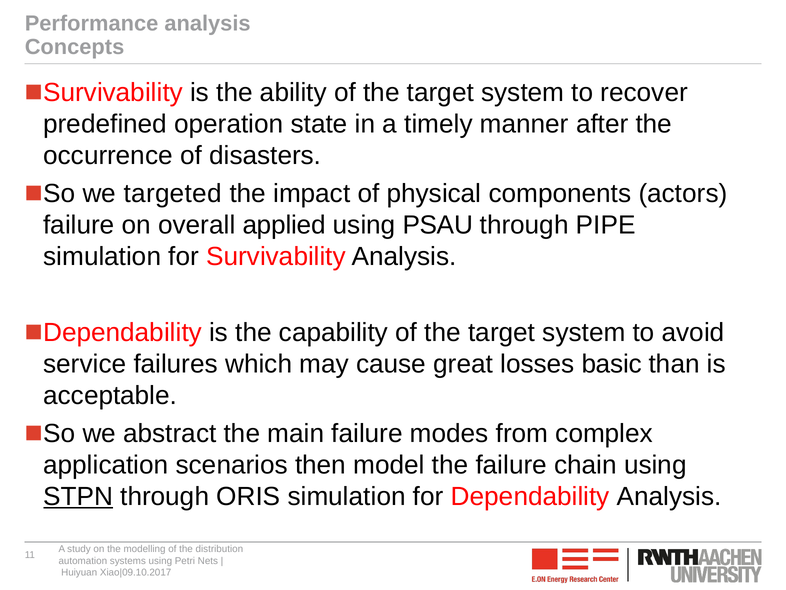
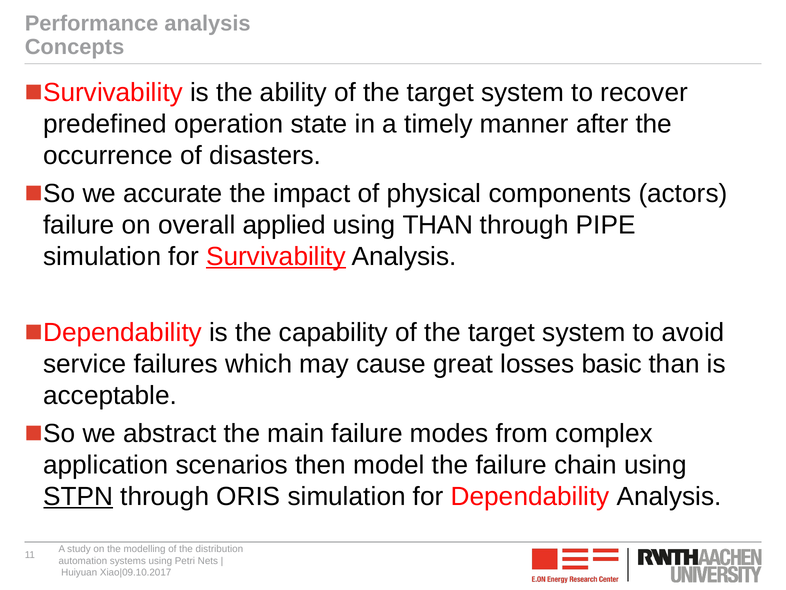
targeted: targeted -> accurate
using PSAU: PSAU -> THAN
Survivability at (276, 256) underline: none -> present
